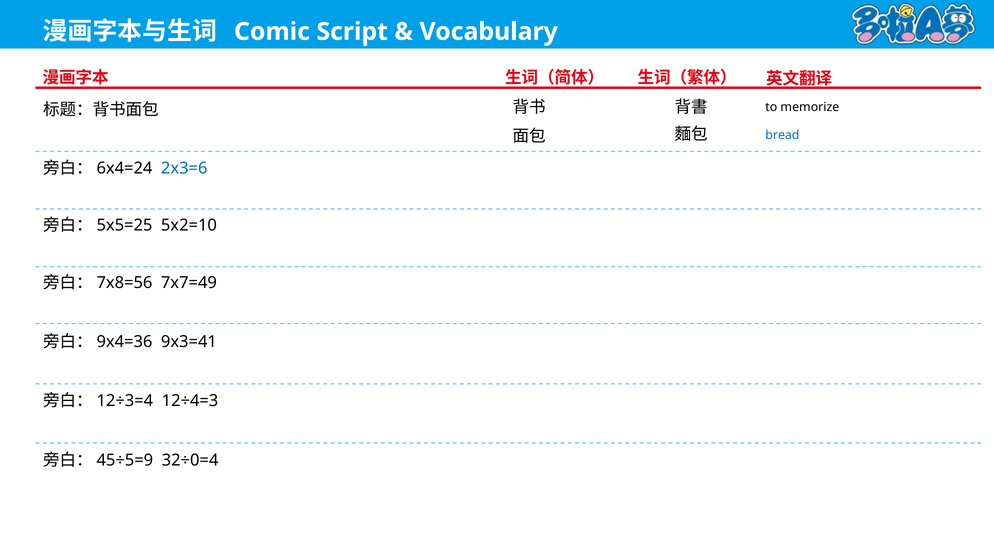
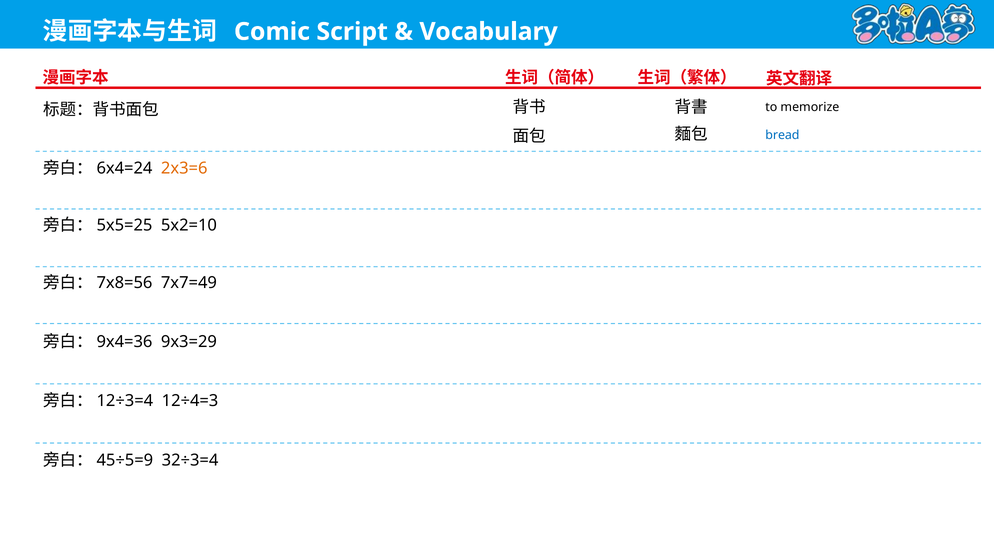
2x3=6 colour: blue -> orange
9x3=41: 9x3=41 -> 9x3=29
32÷0=4: 32÷0=4 -> 32÷3=4
